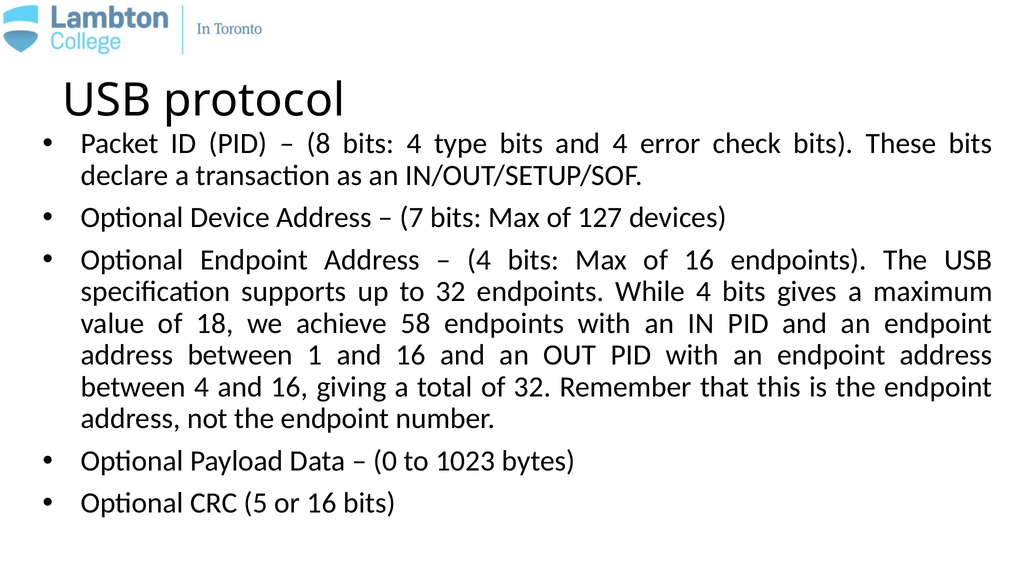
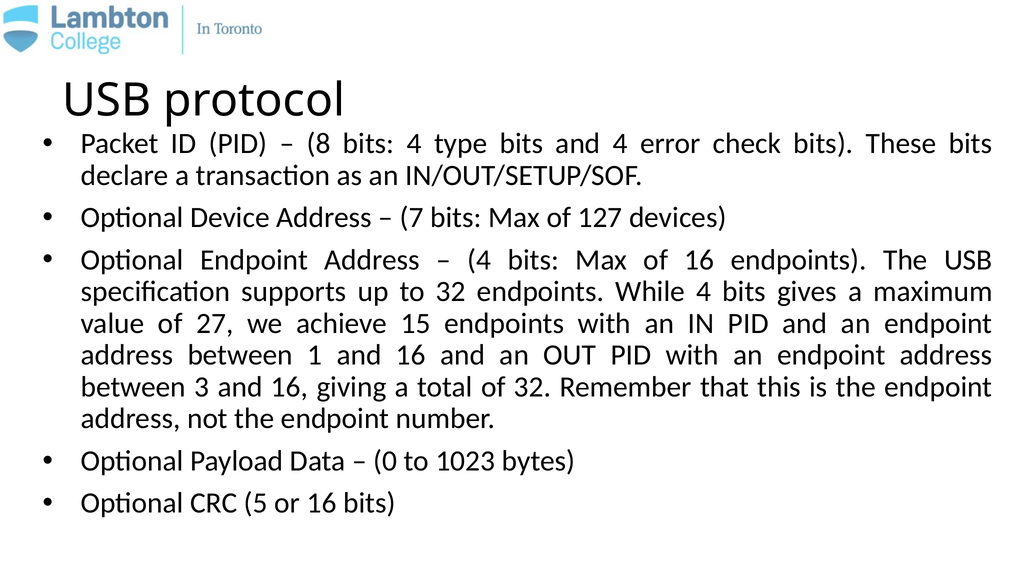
18: 18 -> 27
58: 58 -> 15
between 4: 4 -> 3
